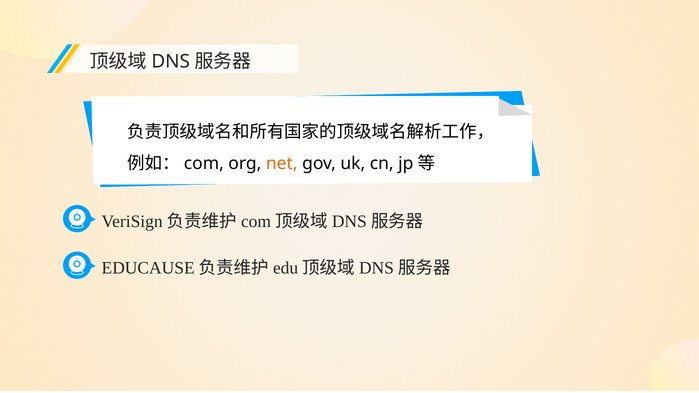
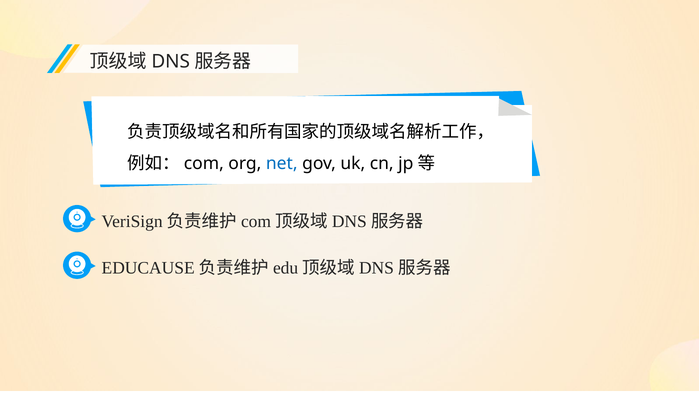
net colour: orange -> blue
